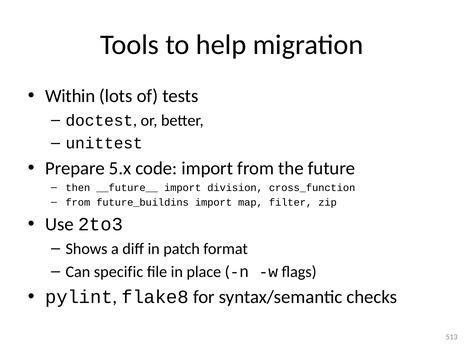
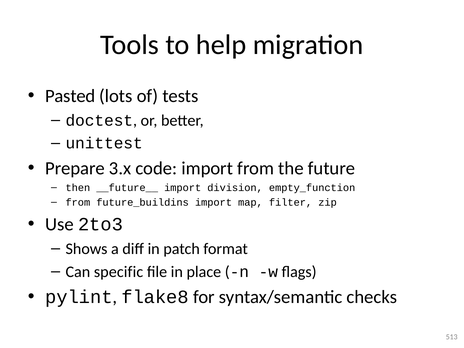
Within: Within -> Pasted
5.x: 5.x -> 3.x
cross_function: cross_function -> empty_function
